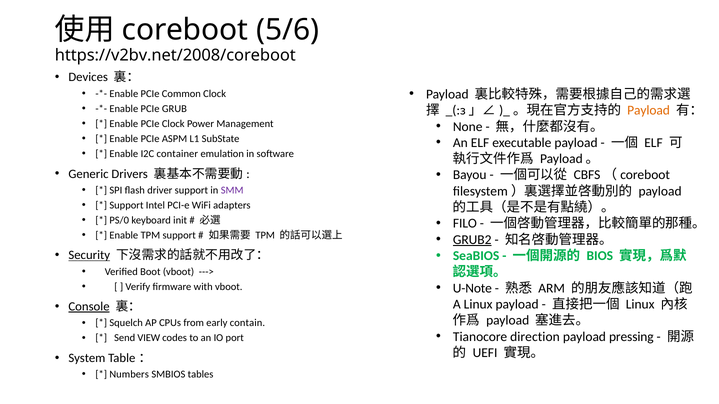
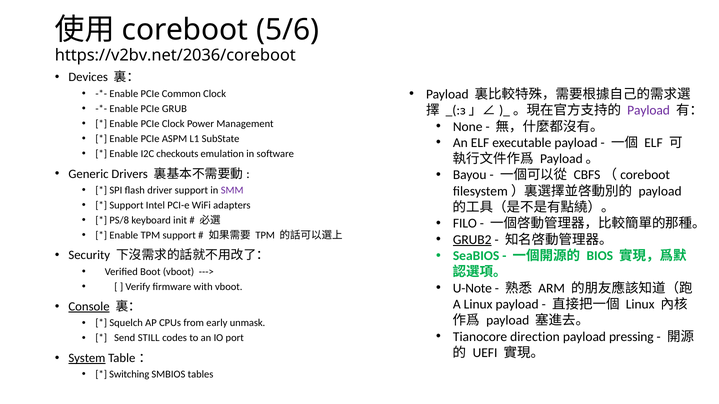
https://v2bv.net/2008/coreboot: https://v2bv.net/2008/coreboot -> https://v2bv.net/2036/coreboot
Payload at (649, 111) colour: orange -> purple
container: container -> checkouts
PS/0: PS/0 -> PS/8
Security underline: present -> none
contain: contain -> unmask
VIEW: VIEW -> STILL
System underline: none -> present
Numbers: Numbers -> Switching
